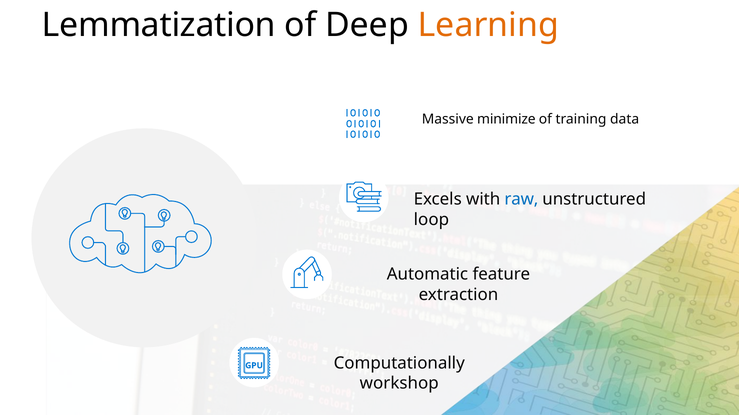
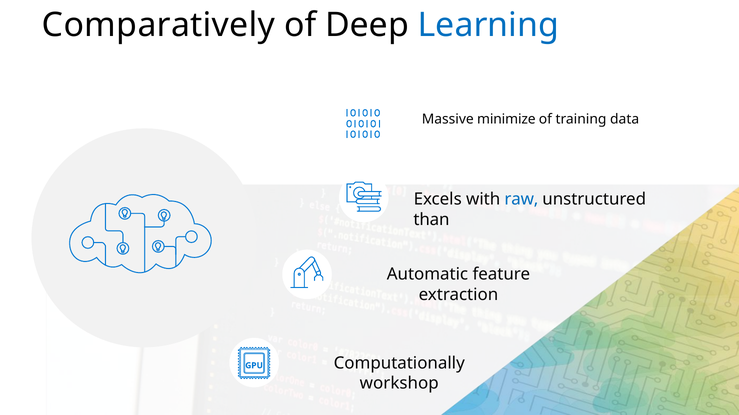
Lemmatization: Lemmatization -> Comparatively
Learning colour: orange -> blue
loop: loop -> than
